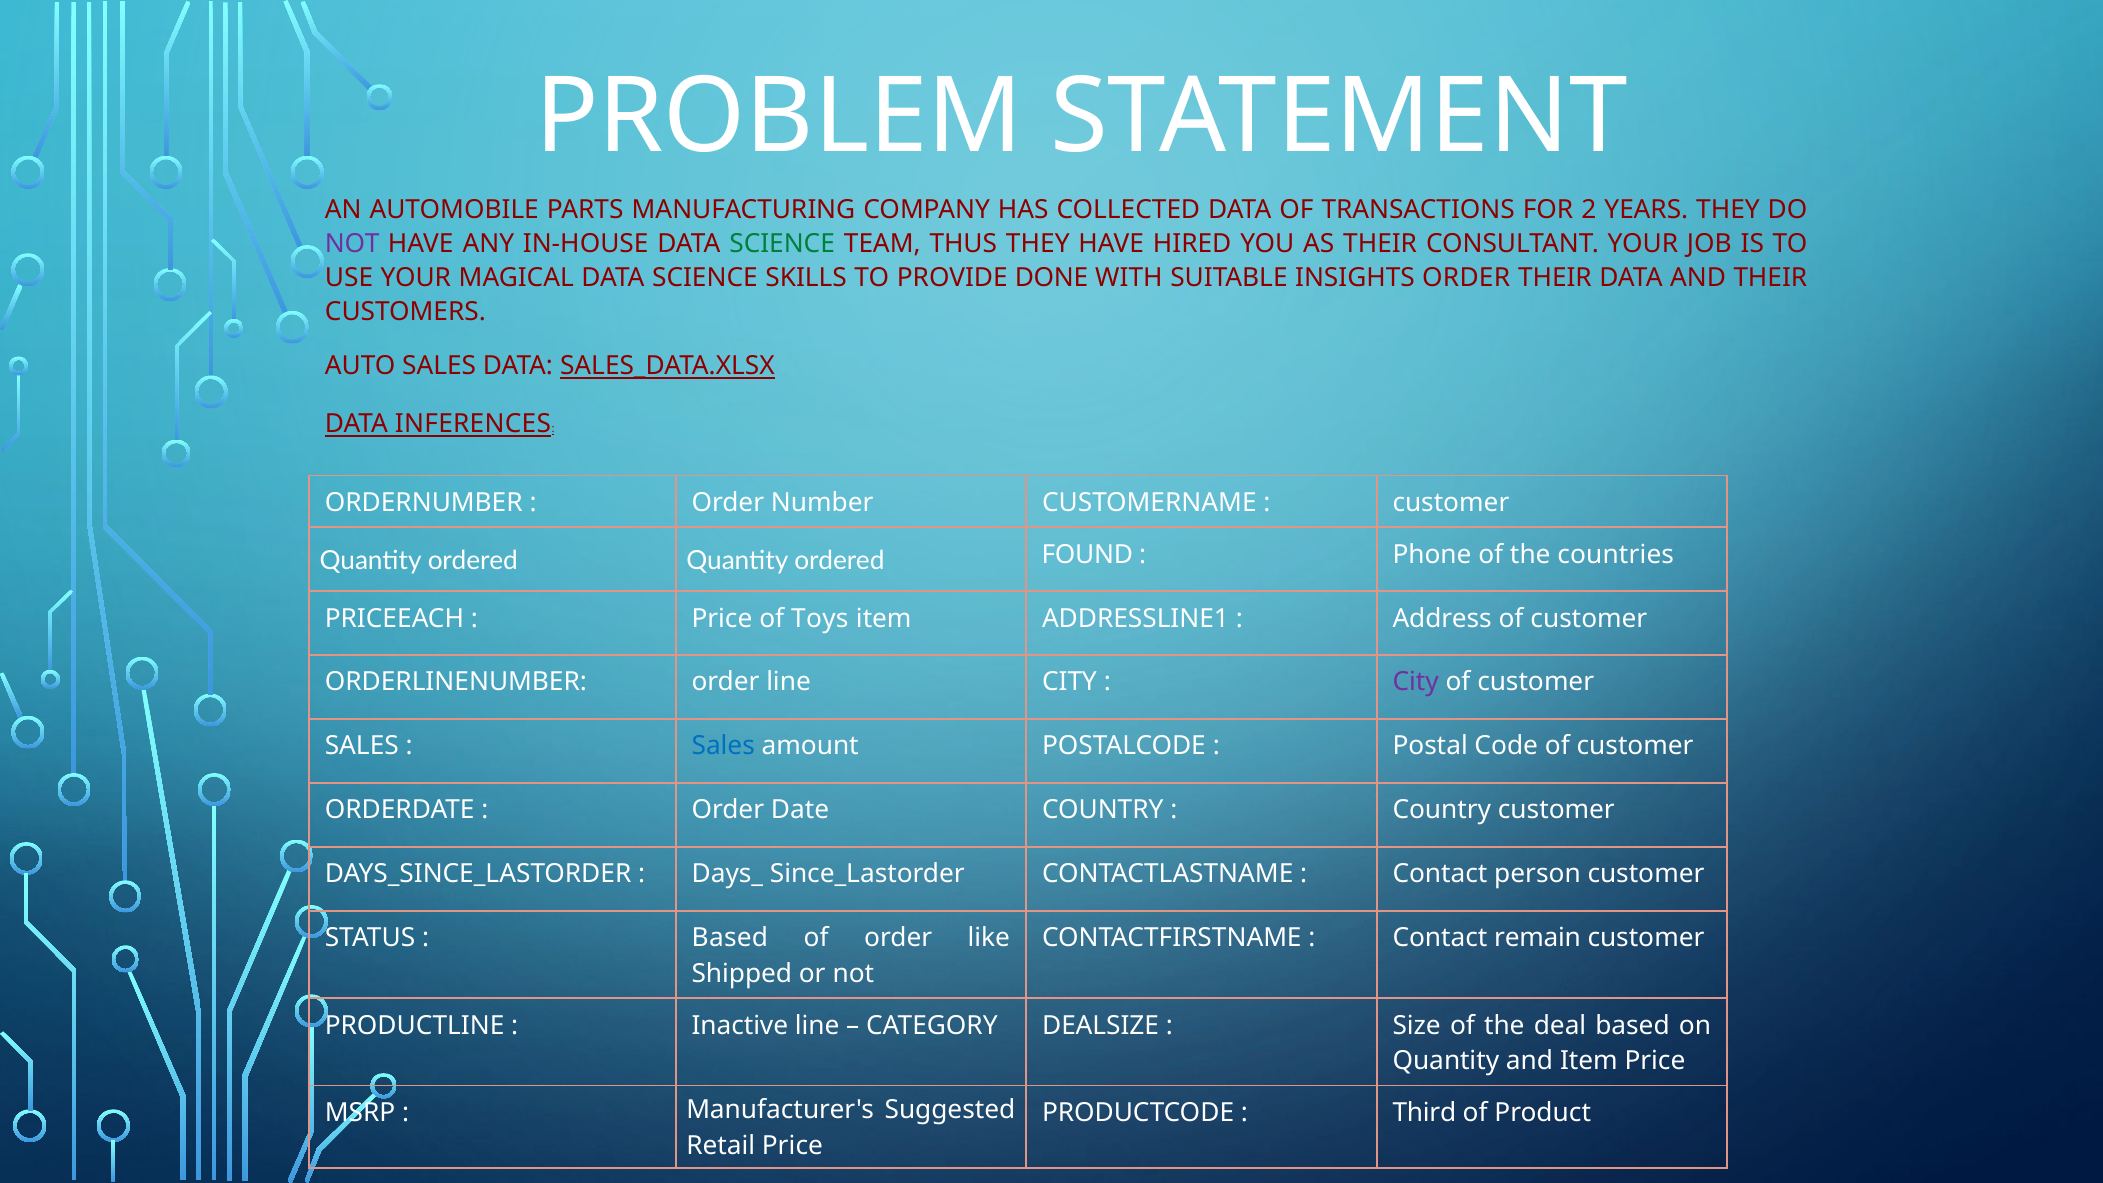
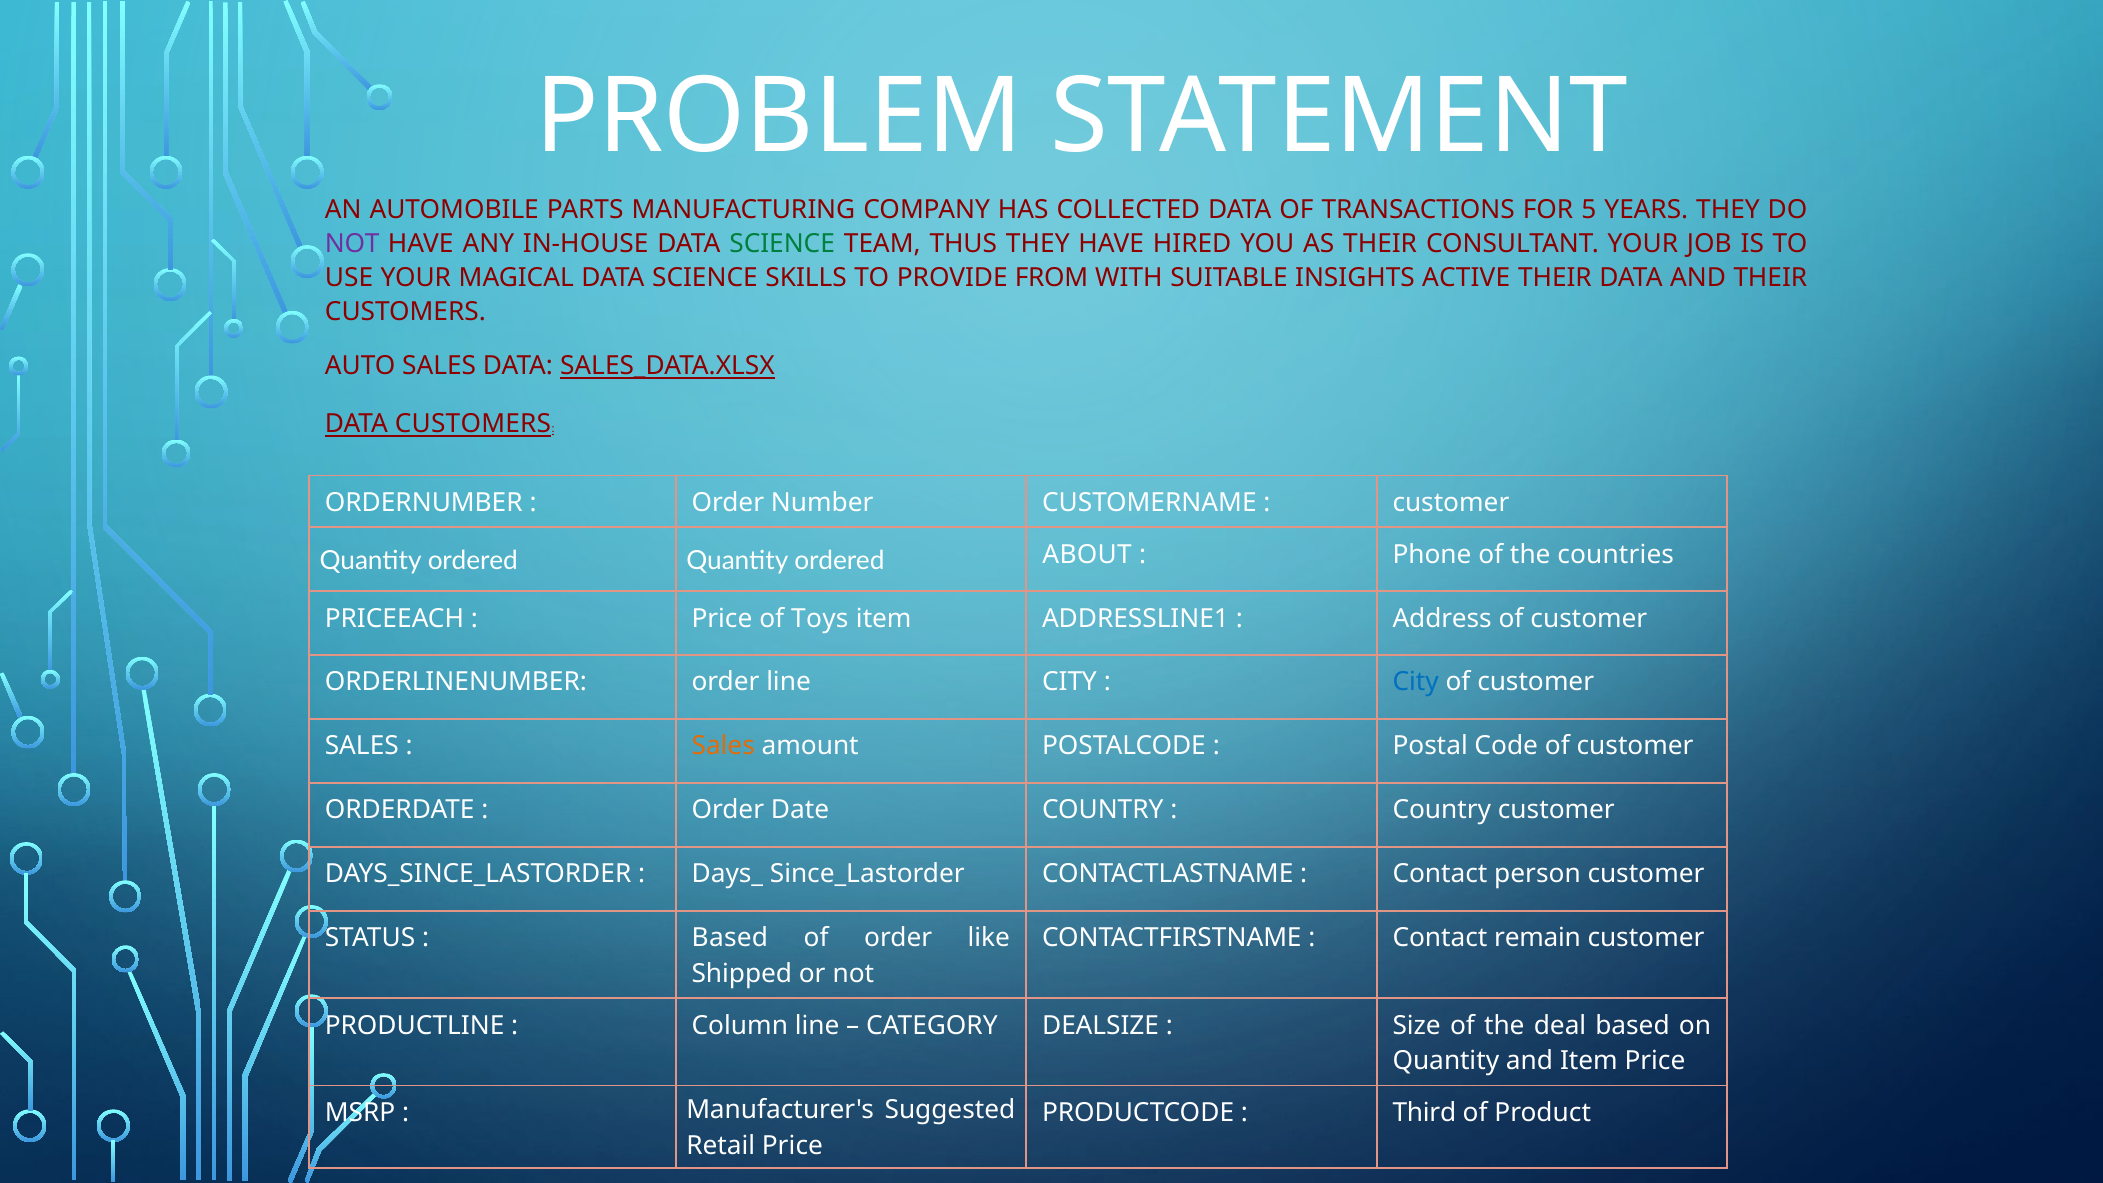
2: 2 -> 5
DONE: DONE -> FROM
INSIGHTS ORDER: ORDER -> ACTIVE
DATA INFERENCES: INFERENCES -> CUSTOMERS
FOUND: FOUND -> ABOUT
City at (1416, 682) colour: purple -> blue
Sales at (723, 746) colour: blue -> orange
Inactive: Inactive -> Column
